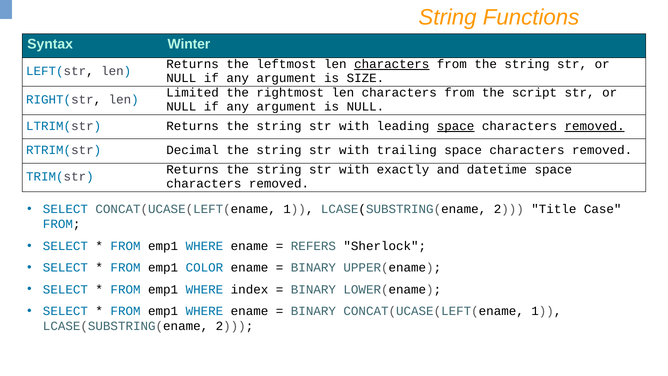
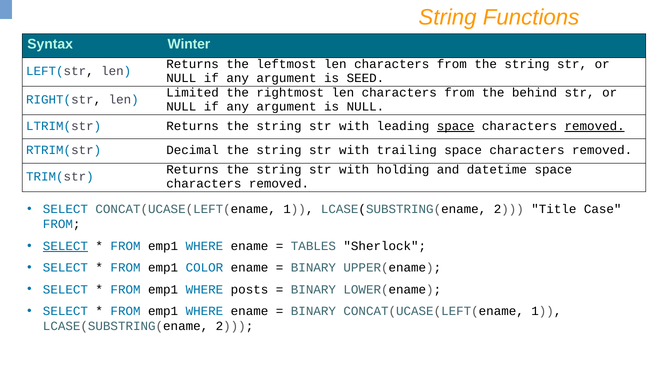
characters at (392, 64) underline: present -> none
SIZE: SIZE -> SEED
script: script -> behind
exactly: exactly -> holding
SELECT at (65, 246) underline: none -> present
REFERS: REFERS -> TABLES
index: index -> posts
